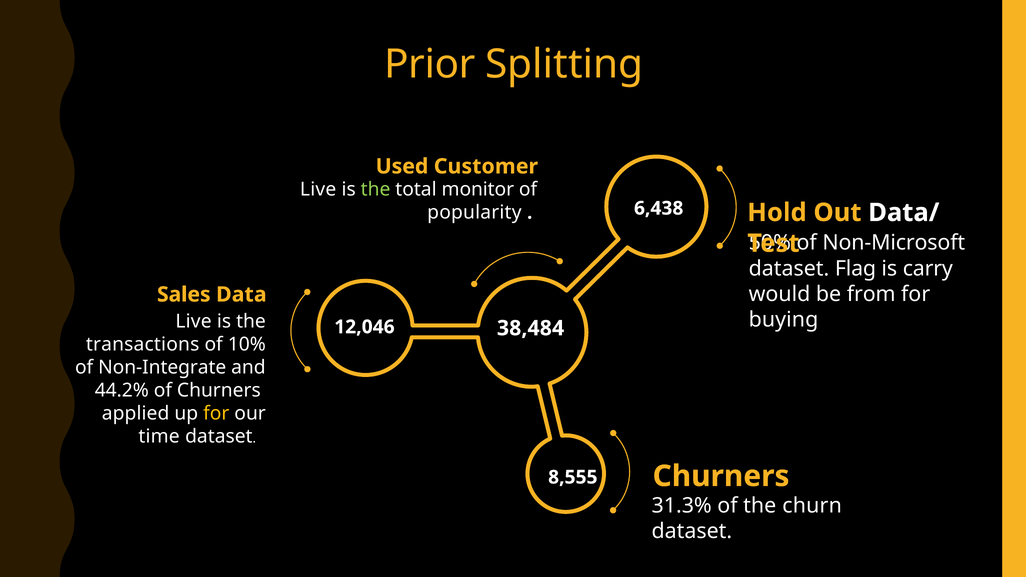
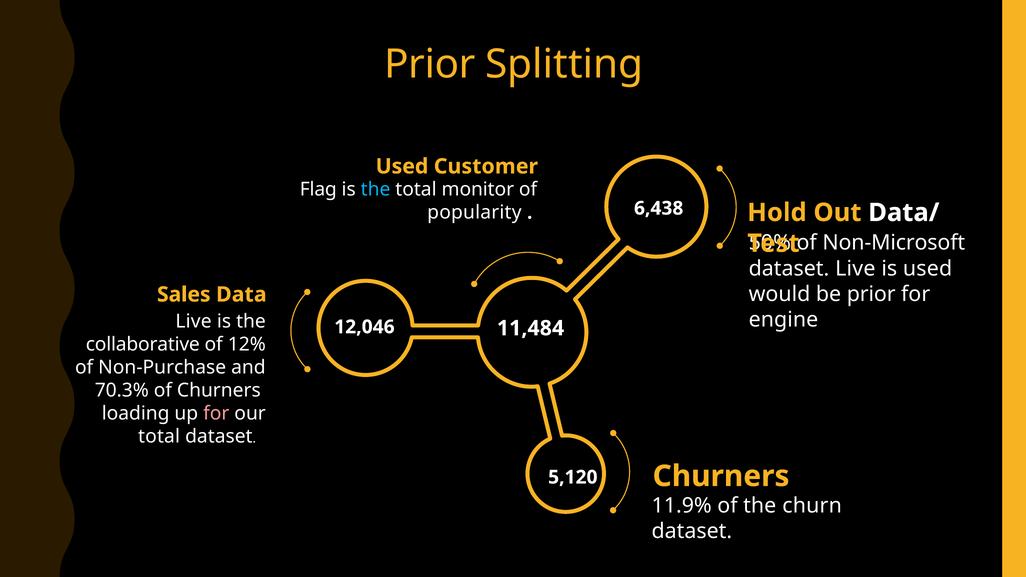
Live at (318, 189): Live -> Flag
the at (376, 189) colour: light green -> light blue
dataset Flag: Flag -> Live
is carry: carry -> used
be from: from -> prior
buying: buying -> engine
38,484: 38,484 -> 11,484
transactions: transactions -> collaborative
10%: 10% -> 12%
Non-Integrate: Non-Integrate -> Non-Purchase
44.2%: 44.2% -> 70.3%
applied: applied -> loading
for at (216, 414) colour: yellow -> pink
time at (159, 437): time -> total
8,555: 8,555 -> 5,120
31.3%: 31.3% -> 11.9%
